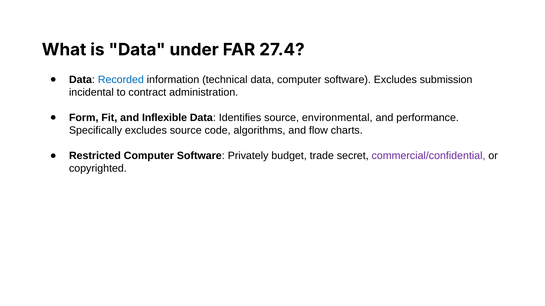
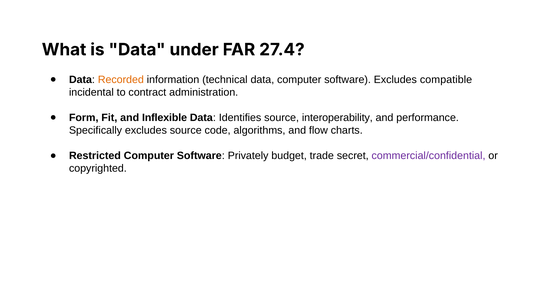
Recorded colour: blue -> orange
submission: submission -> compatible
environmental: environmental -> interoperability
